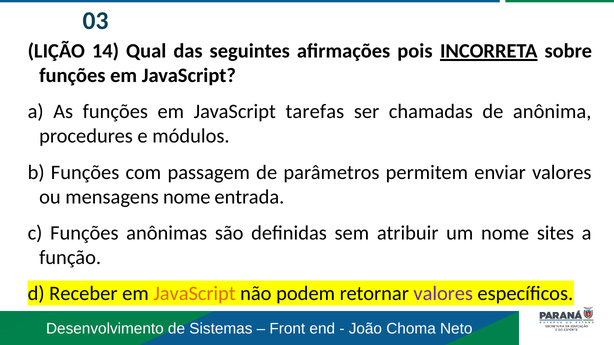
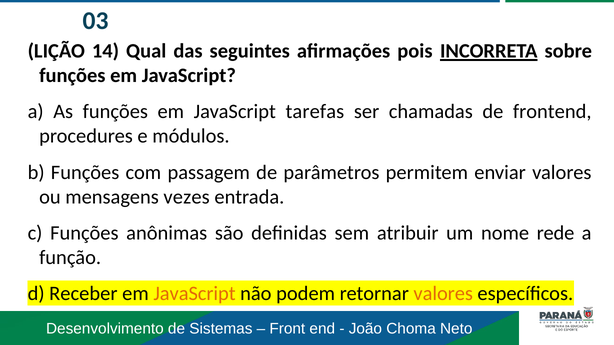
anônima: anônima -> frontend
mensagens nome: nome -> vezes
sites: sites -> rede
valores at (443, 294) colour: purple -> orange
